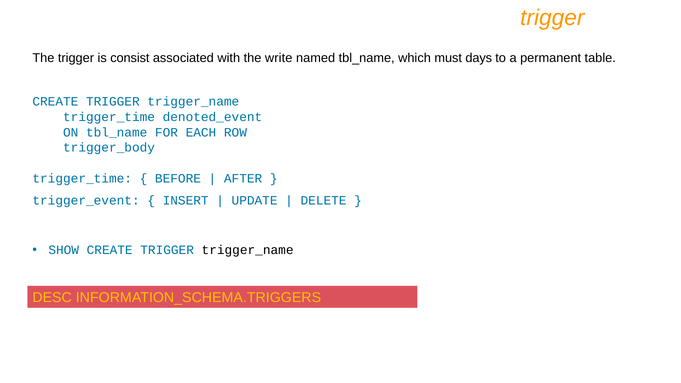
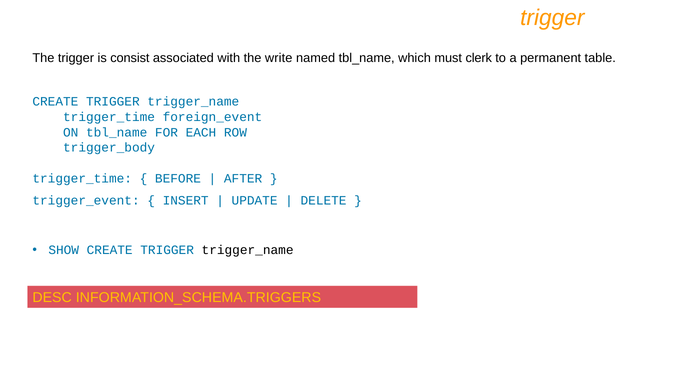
days: days -> clerk
denoted_event: denoted_event -> foreign_event
